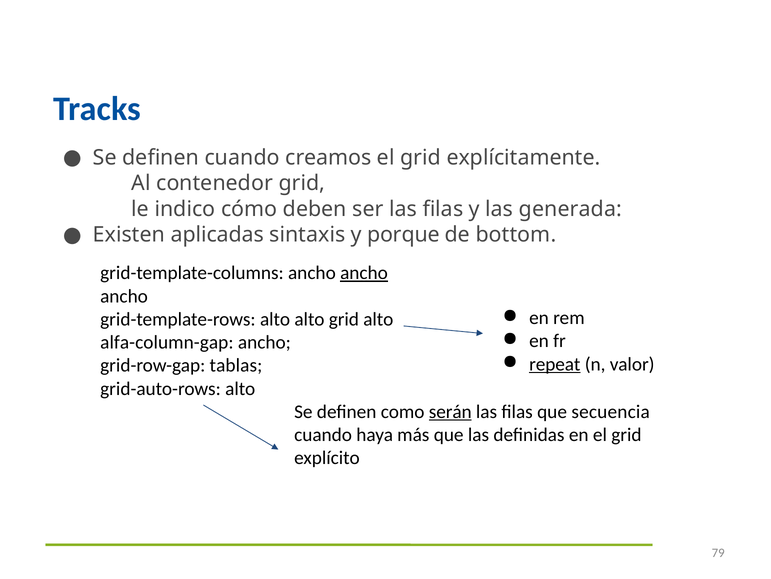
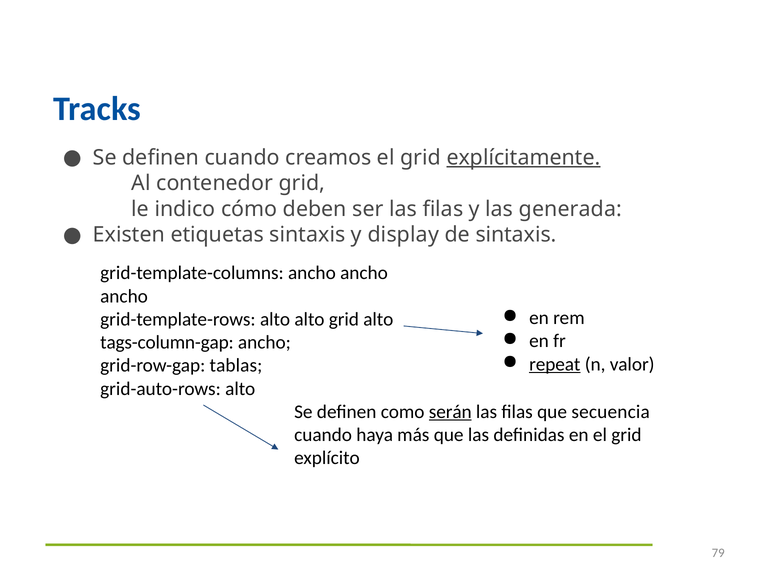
explícitamente underline: none -> present
aplicadas: aplicadas -> etiquetas
porque: porque -> display
de bottom: bottom -> sintaxis
ancho at (364, 273) underline: present -> none
alfa-column-gap: alfa-column-gap -> tags-column-gap
